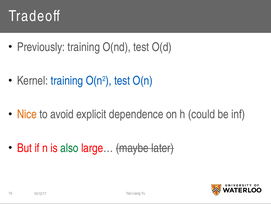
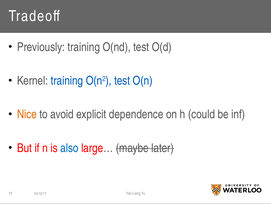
also colour: green -> blue
